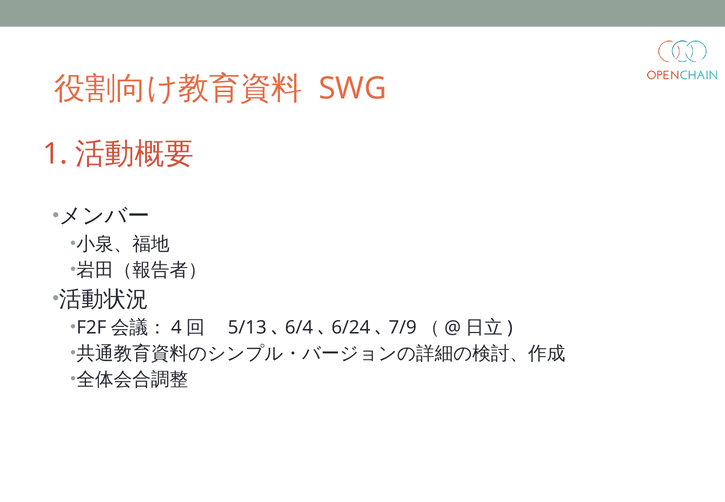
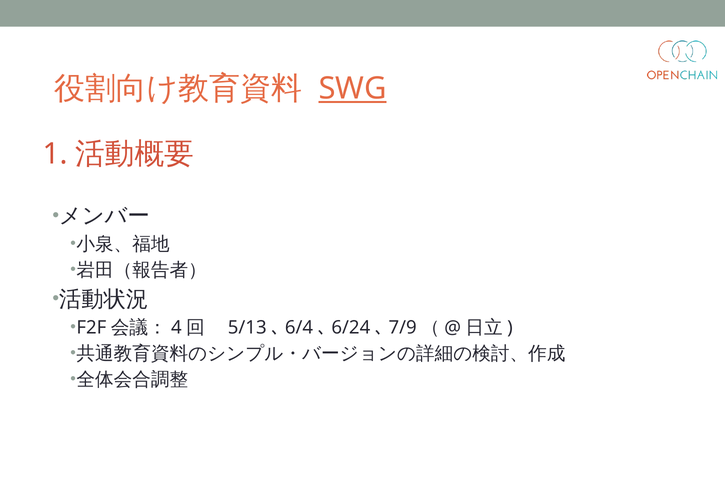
SWG underline: none -> present
